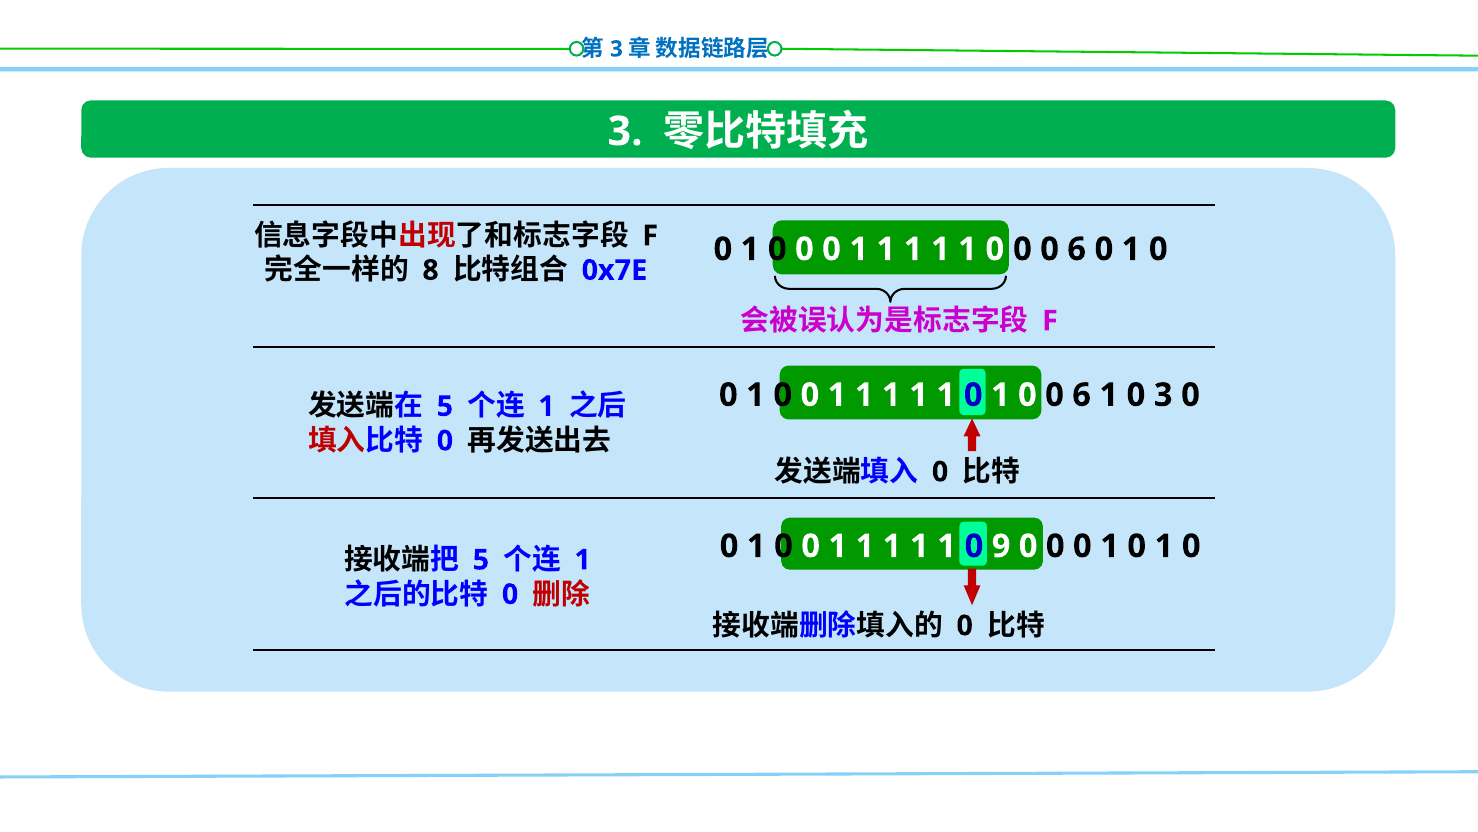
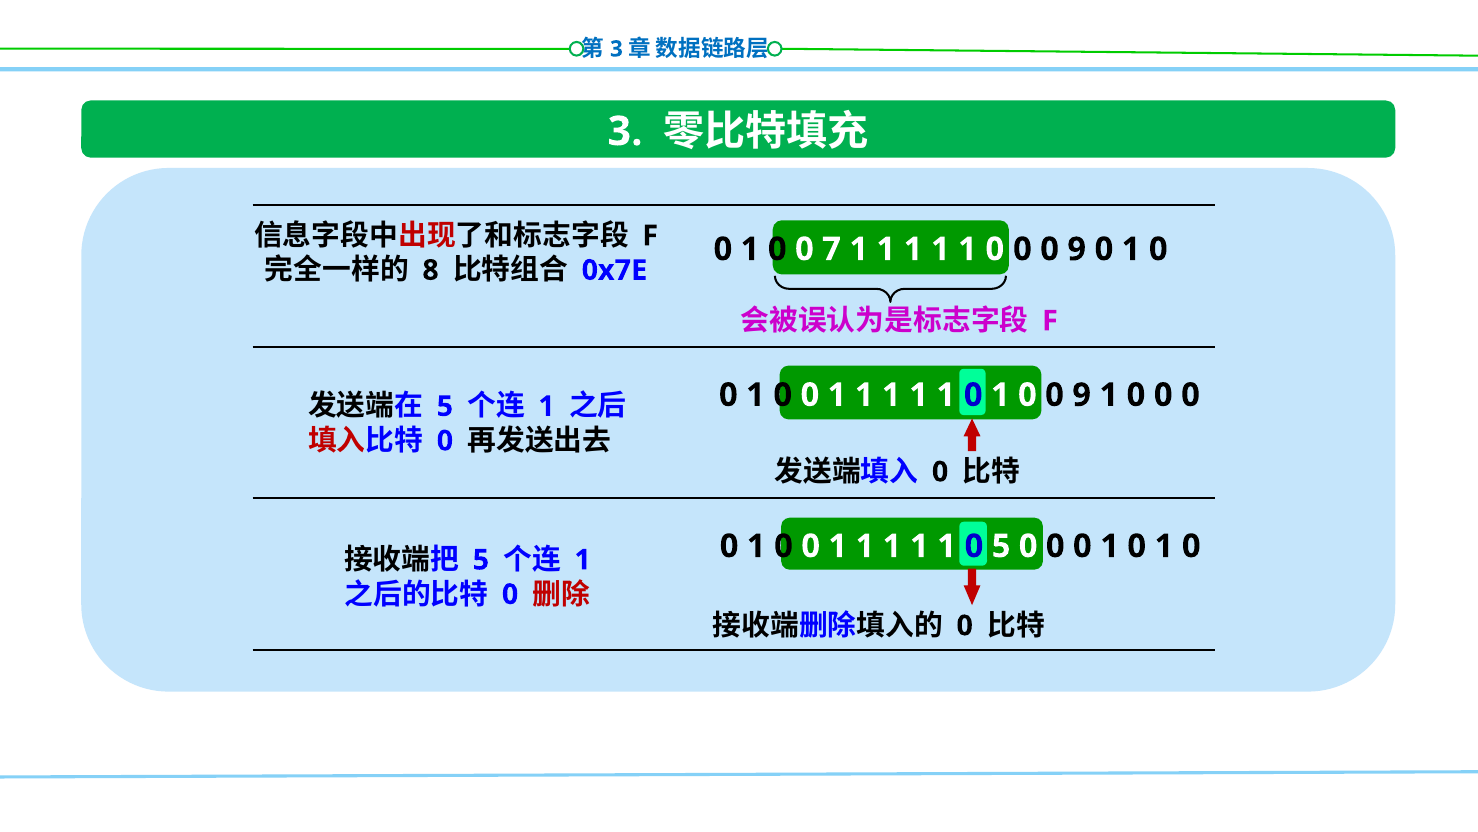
0 at (831, 249): 0 -> 7
0 0 0 6: 6 -> 9
1 0 0 6: 6 -> 9
3 at (1163, 395): 3 -> 0
0 9: 9 -> 5
